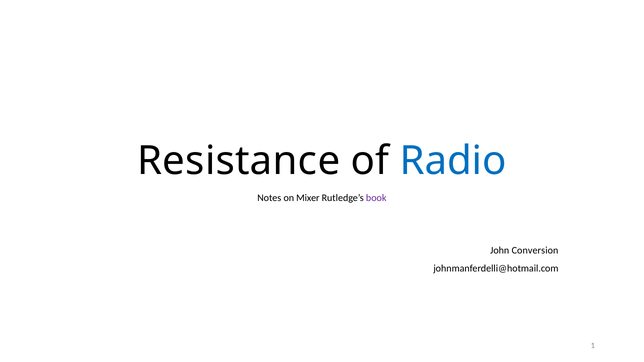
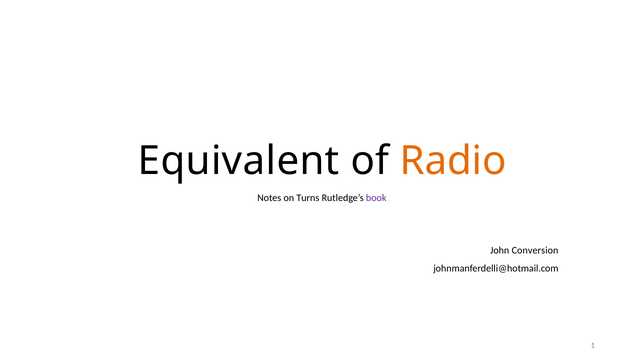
Resistance: Resistance -> Equivalent
Radio colour: blue -> orange
Mixer: Mixer -> Turns
